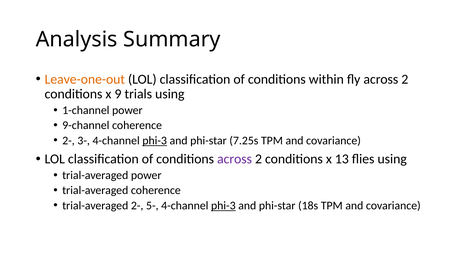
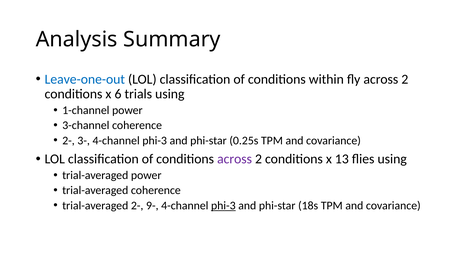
Leave-one-out colour: orange -> blue
9: 9 -> 6
9-channel: 9-channel -> 3-channel
phi-3 at (155, 141) underline: present -> none
7.25s: 7.25s -> 0.25s
5-: 5- -> 9-
